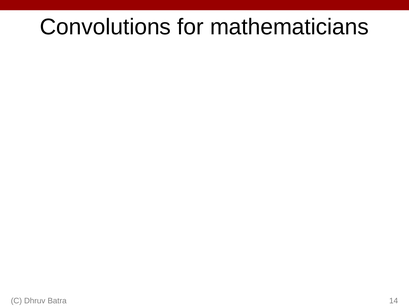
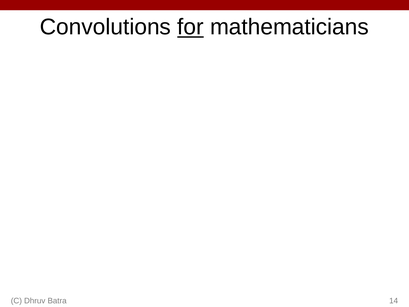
for underline: none -> present
